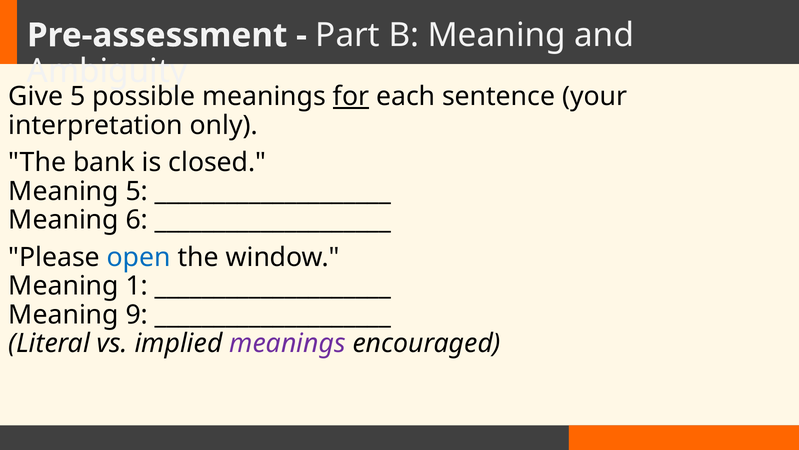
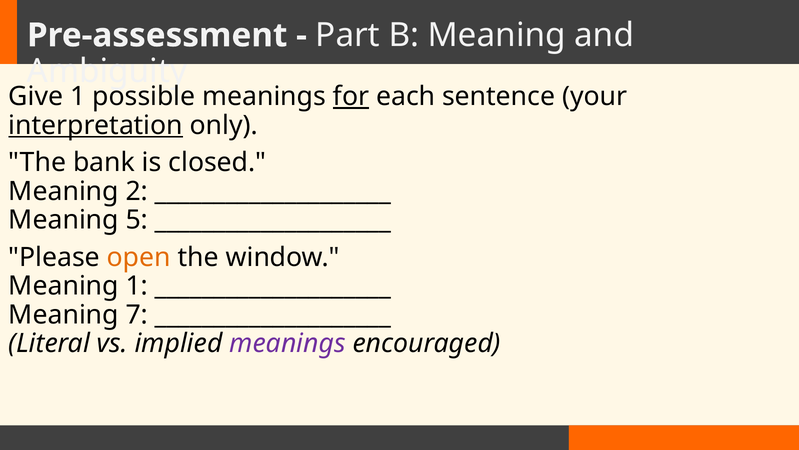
Give 5: 5 -> 1
interpretation underline: none -> present
Meaning 5: 5 -> 2
6: 6 -> 5
open colour: blue -> orange
9: 9 -> 7
